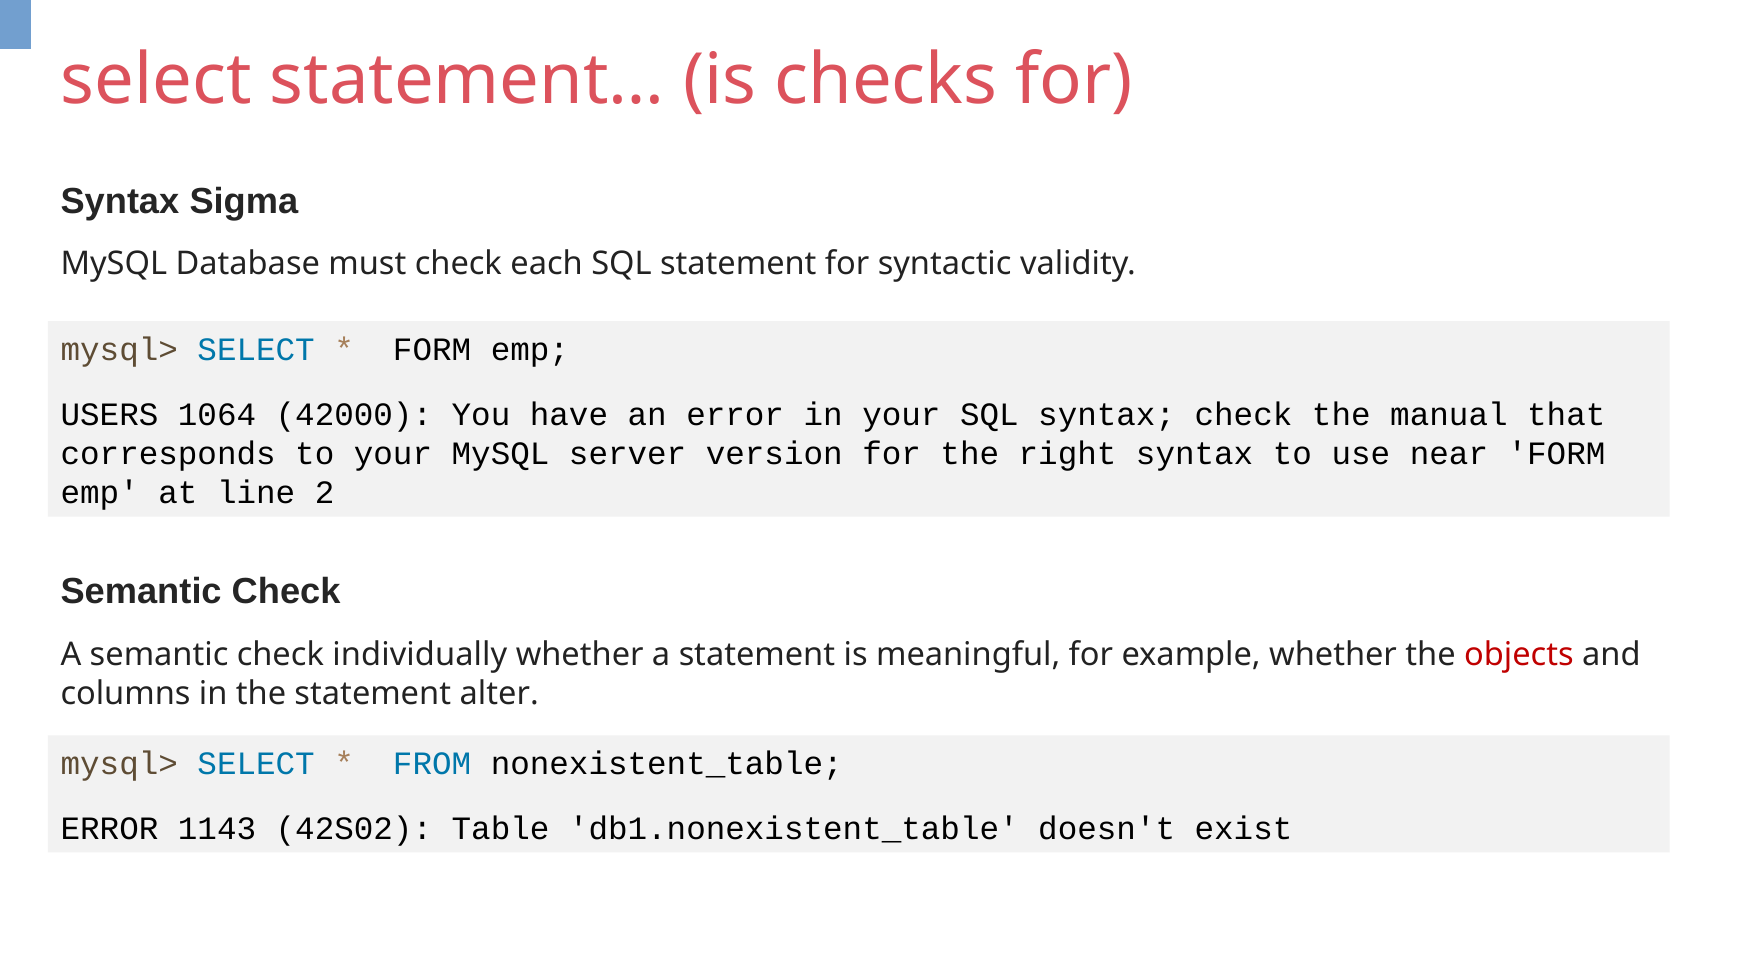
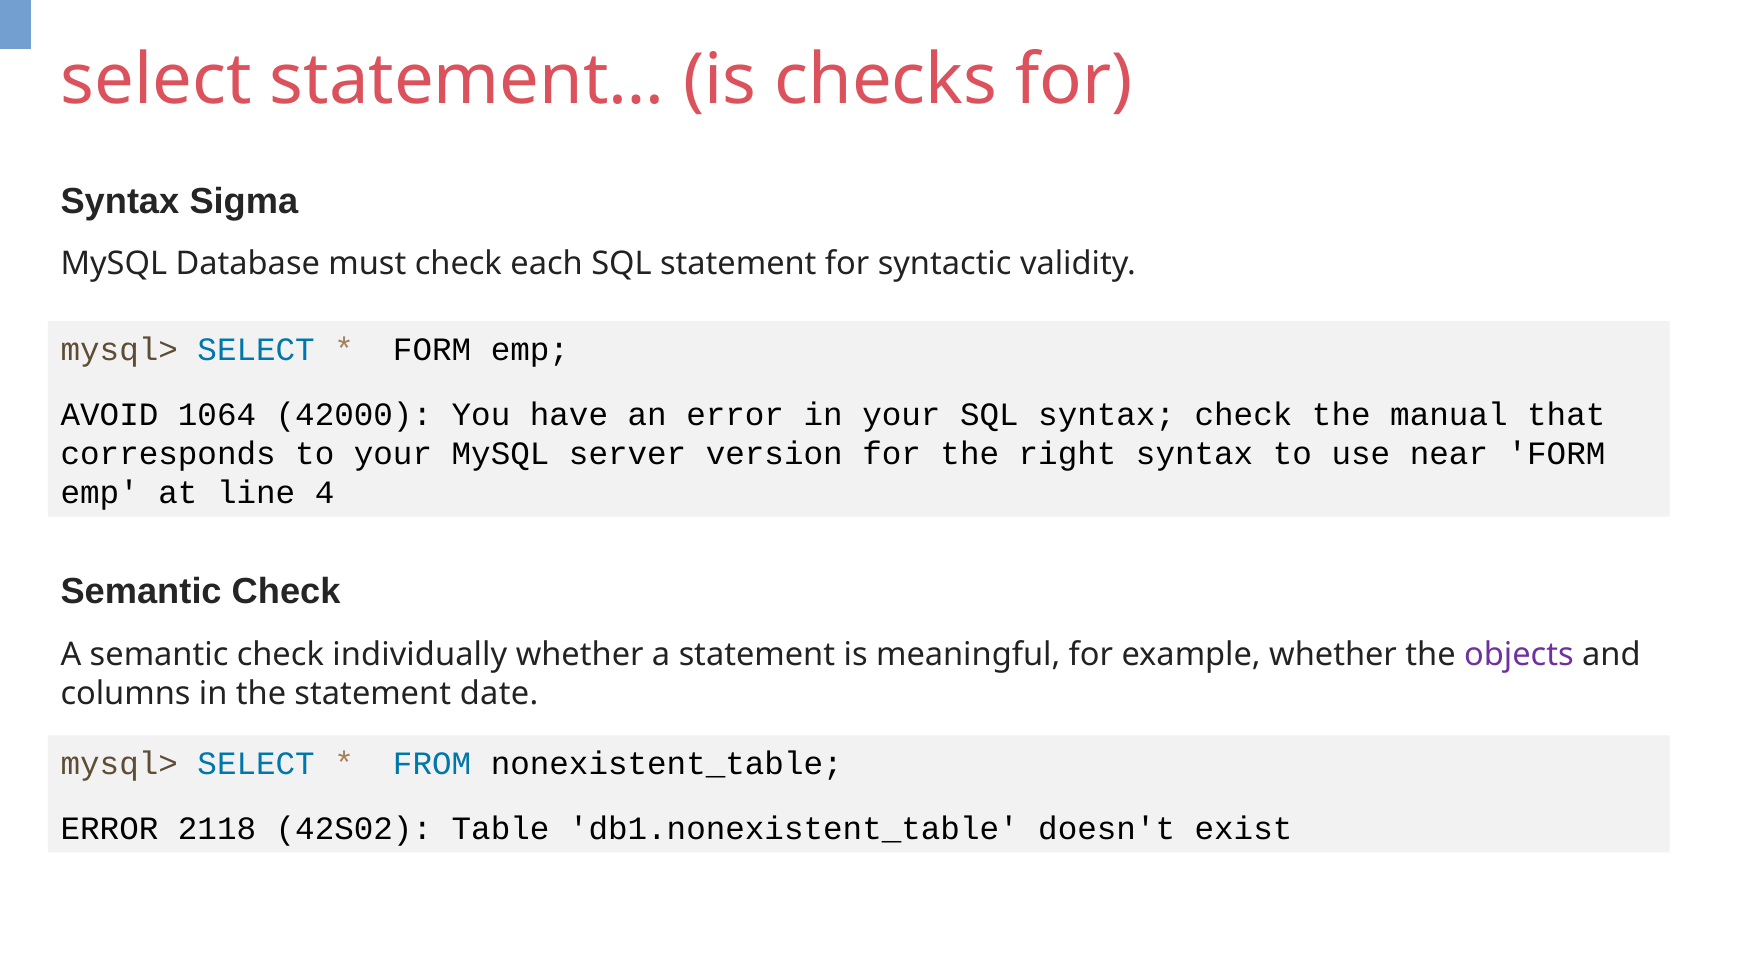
USERS: USERS -> AVOID
2: 2 -> 4
objects colour: red -> purple
alter: alter -> date
1143: 1143 -> 2118
